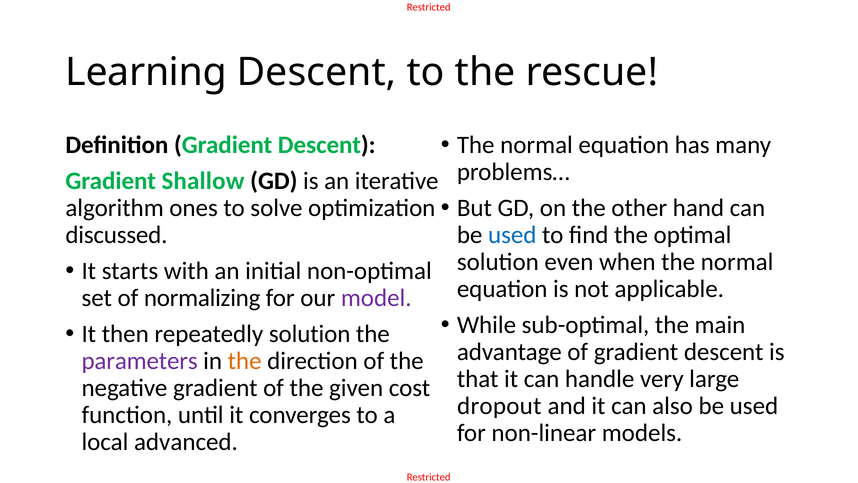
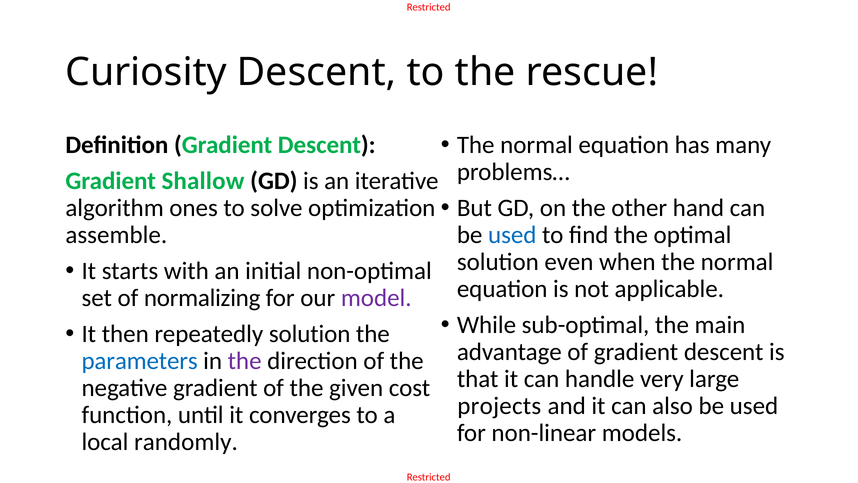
Learning: Learning -> Curiosity
discussed: discussed -> assemble
parameters colour: purple -> blue
the at (245, 361) colour: orange -> purple
dropout: dropout -> projects
advanced: advanced -> randomly
